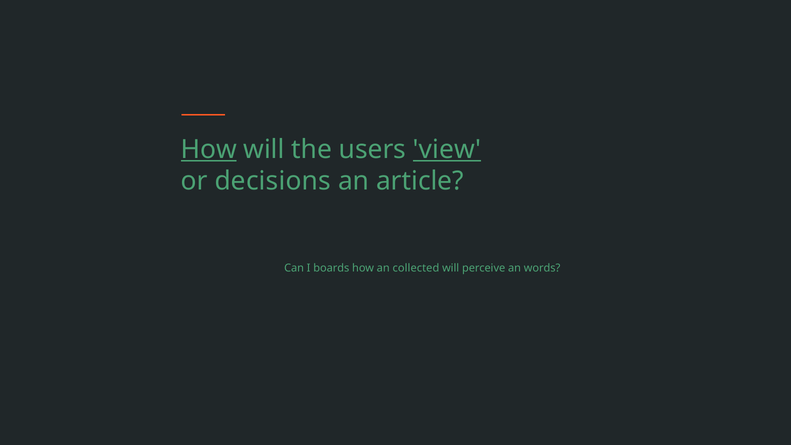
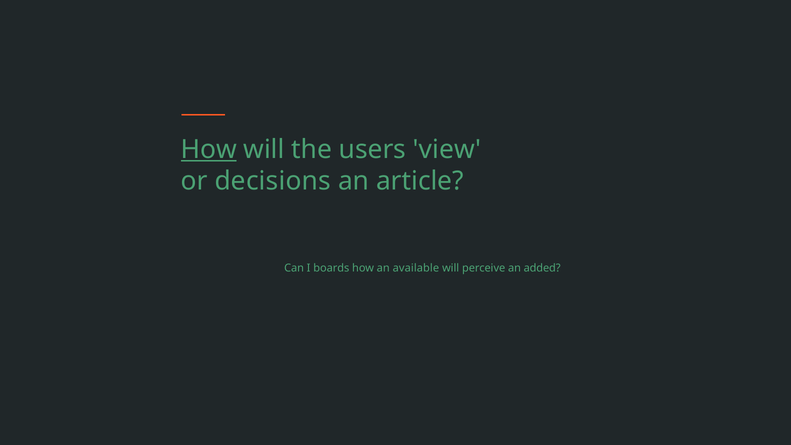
view underline: present -> none
collected: collected -> available
words: words -> added
